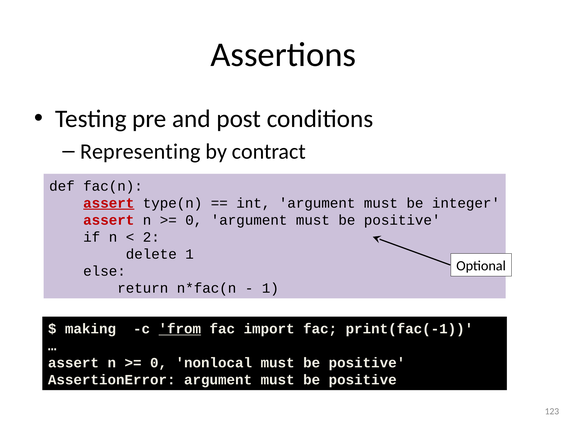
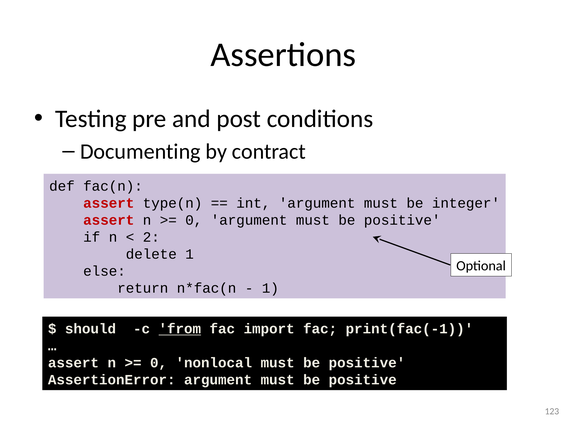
Representing: Representing -> Documenting
assert at (109, 203) underline: present -> none
making: making -> should
